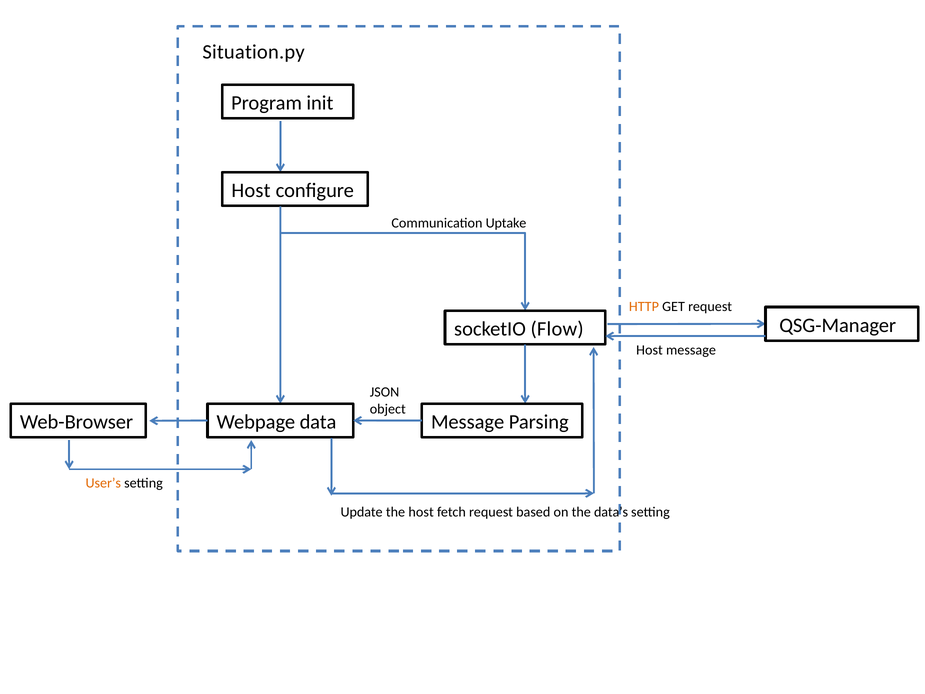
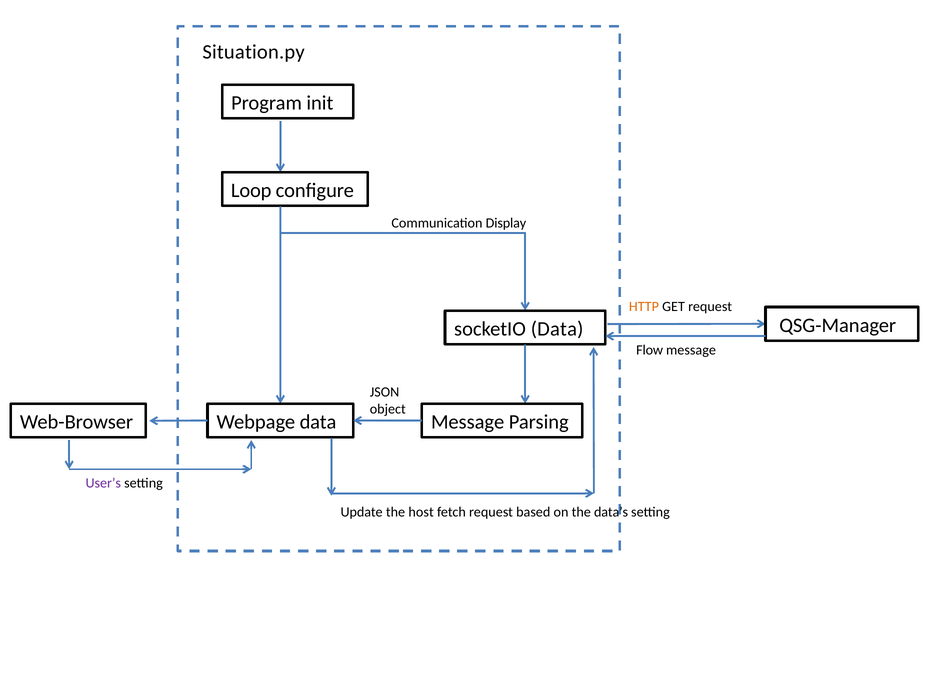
Host at (251, 190): Host -> Loop
Uptake: Uptake -> Display
socketIO Flow: Flow -> Data
Host at (650, 350): Host -> Flow
User’s colour: orange -> purple
